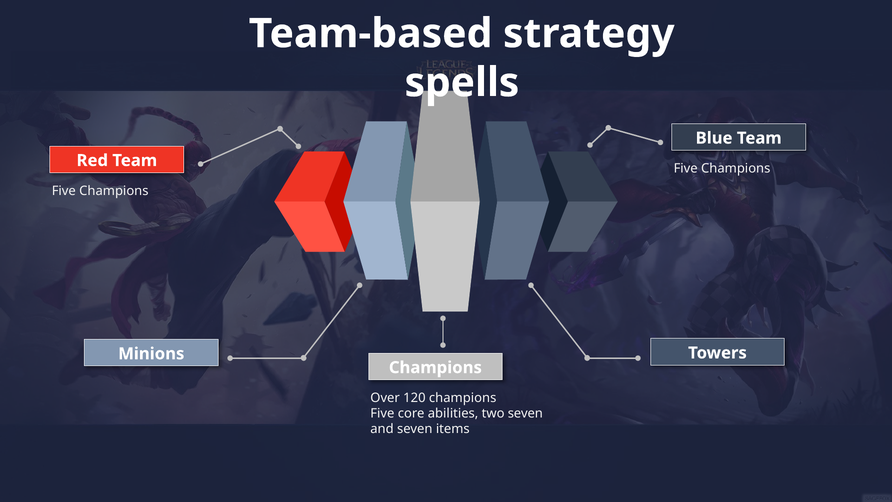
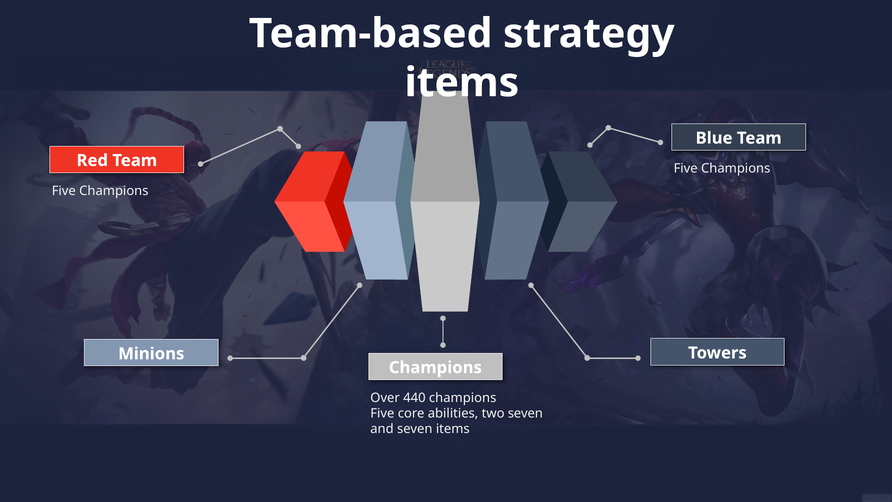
spells at (462, 83): spells -> items
120: 120 -> 440
